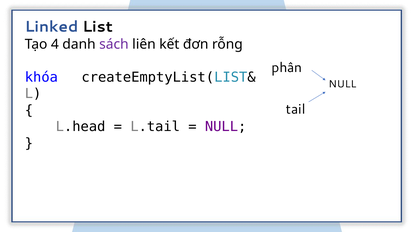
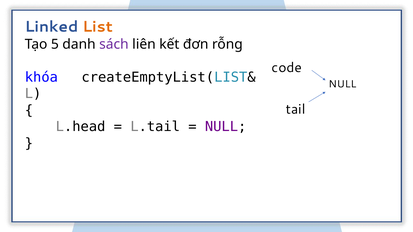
List colour: black -> orange
4: 4 -> 5
phân: phân -> code
